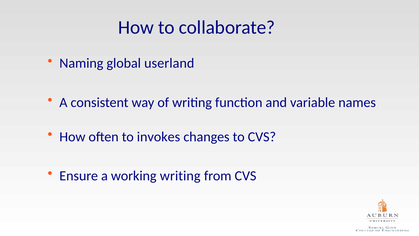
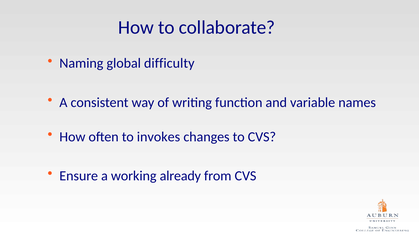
userland: userland -> difficulty
working writing: writing -> already
